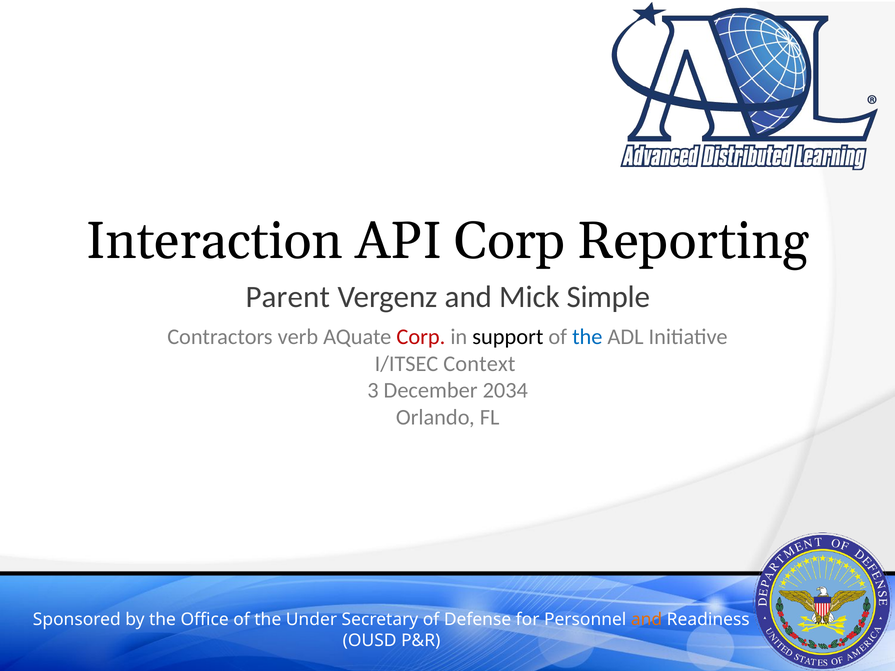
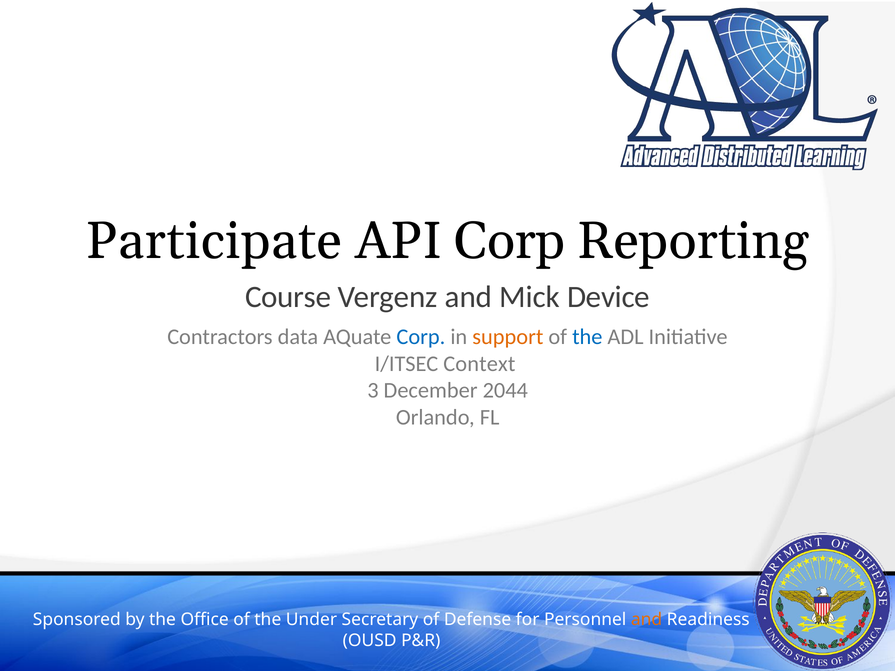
Interaction: Interaction -> Participate
Parent: Parent -> Course
Simple: Simple -> Device
verb: verb -> data
Corp at (421, 337) colour: red -> blue
support colour: black -> orange
2034: 2034 -> 2044
